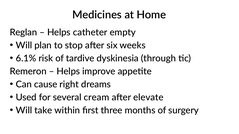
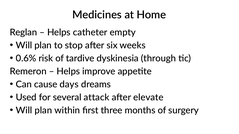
6.1%: 6.1% -> 0.6%
right: right -> days
cream: cream -> attack
take at (43, 111): take -> plan
